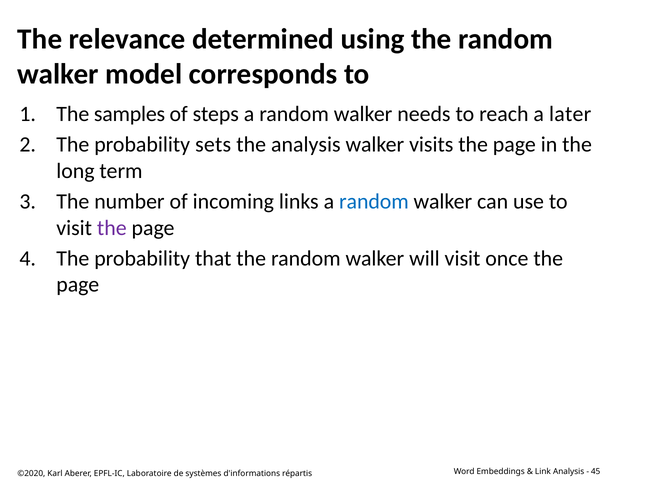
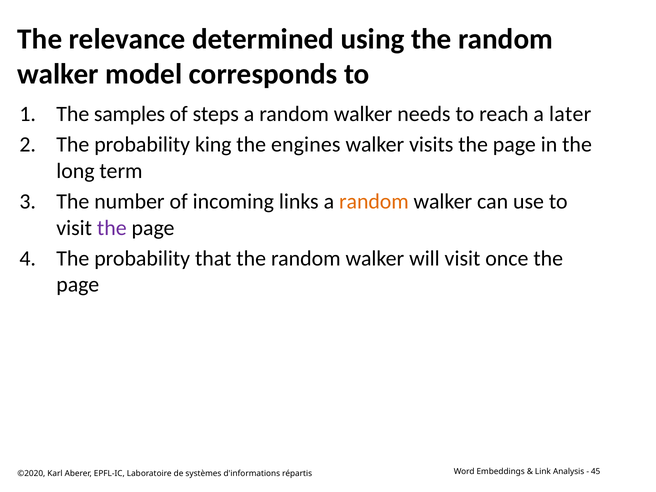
sets: sets -> king
the analysis: analysis -> engines
random at (374, 202) colour: blue -> orange
